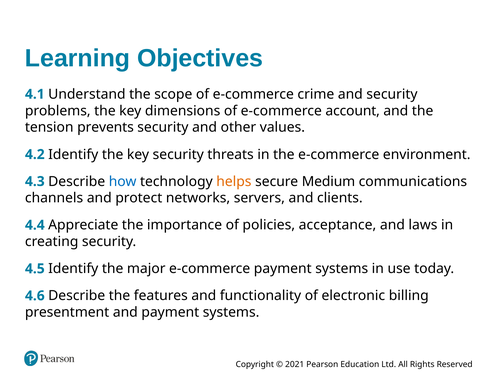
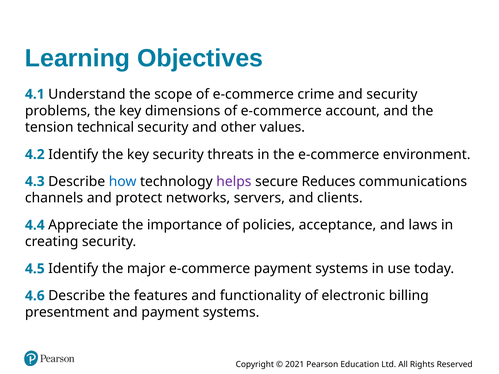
prevents: prevents -> technical
helps colour: orange -> purple
Medium: Medium -> Reduces
